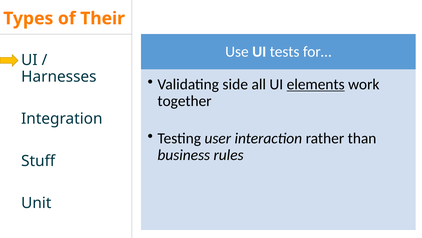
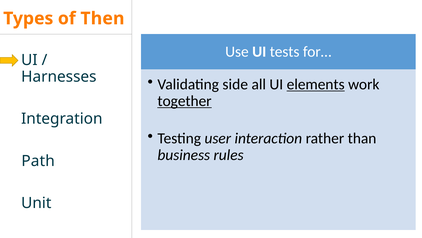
Their: Their -> Then
together underline: none -> present
Stuff: Stuff -> Path
